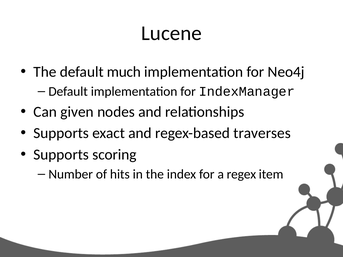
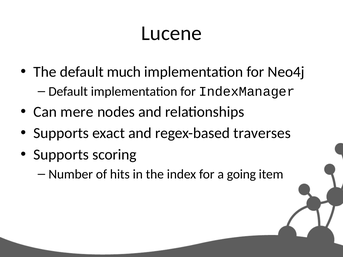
given: given -> mere
regex: regex -> going
